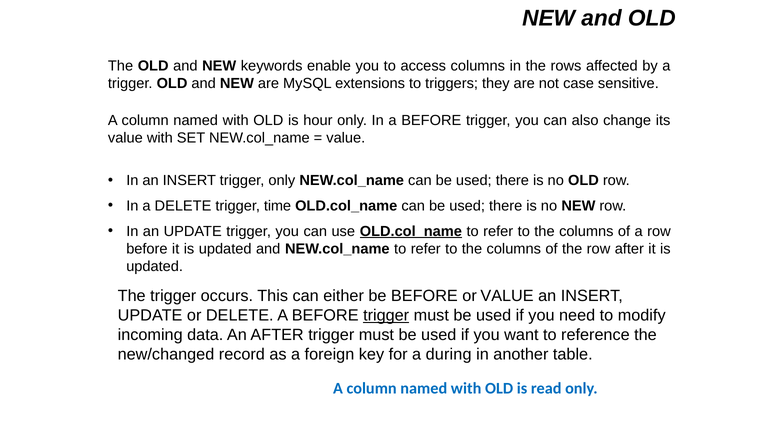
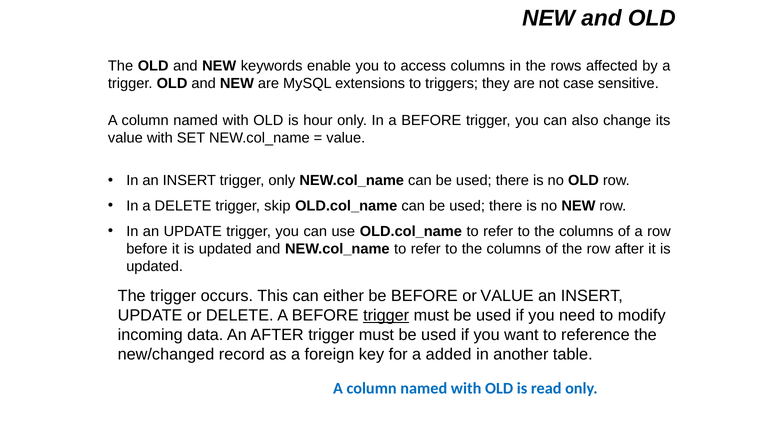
time: time -> skip
OLD.col_name at (411, 231) underline: present -> none
during: during -> added
